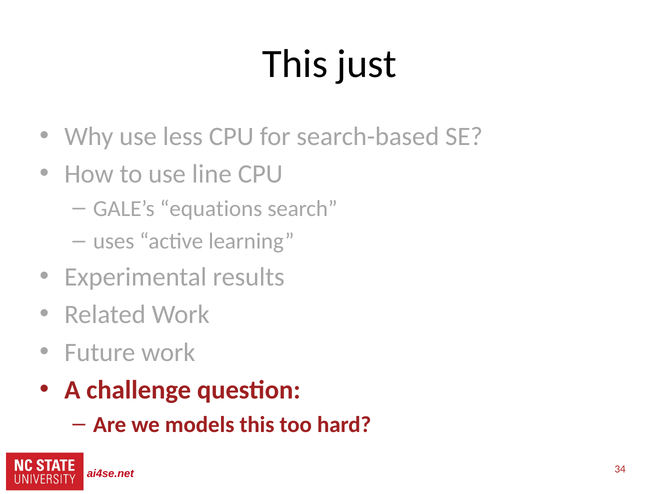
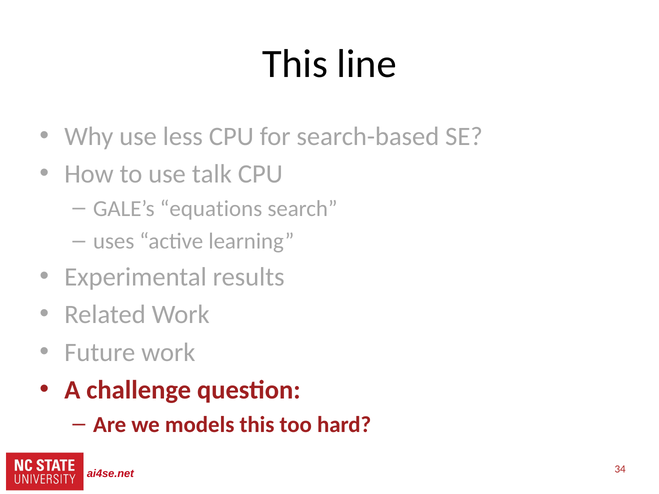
just: just -> line
line: line -> talk
